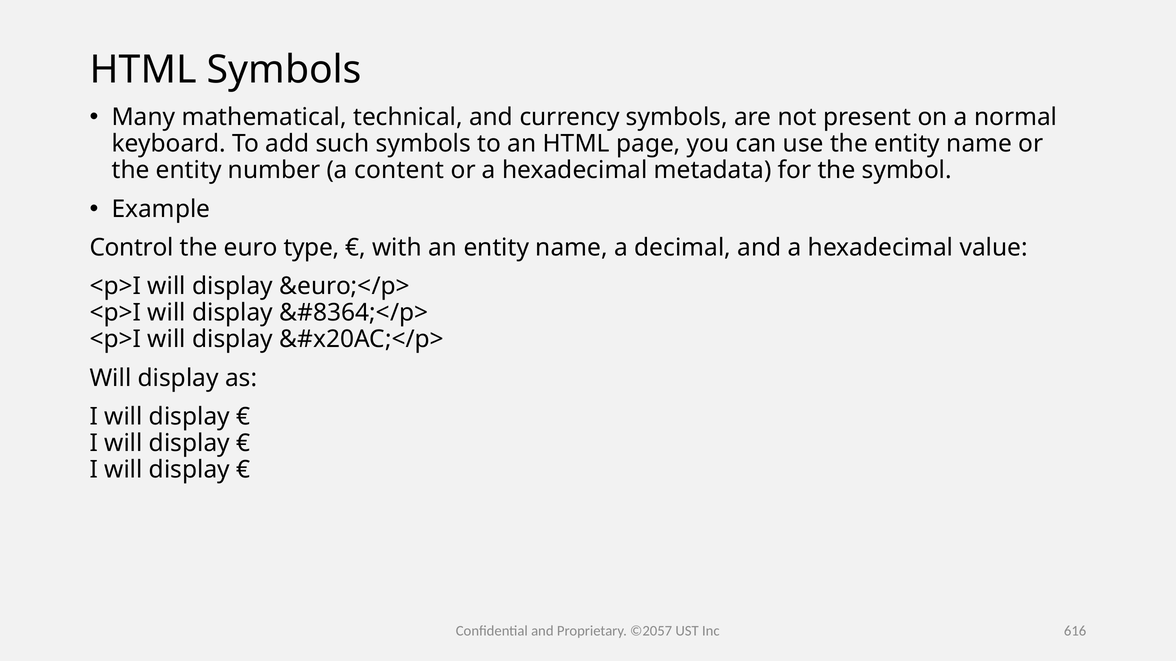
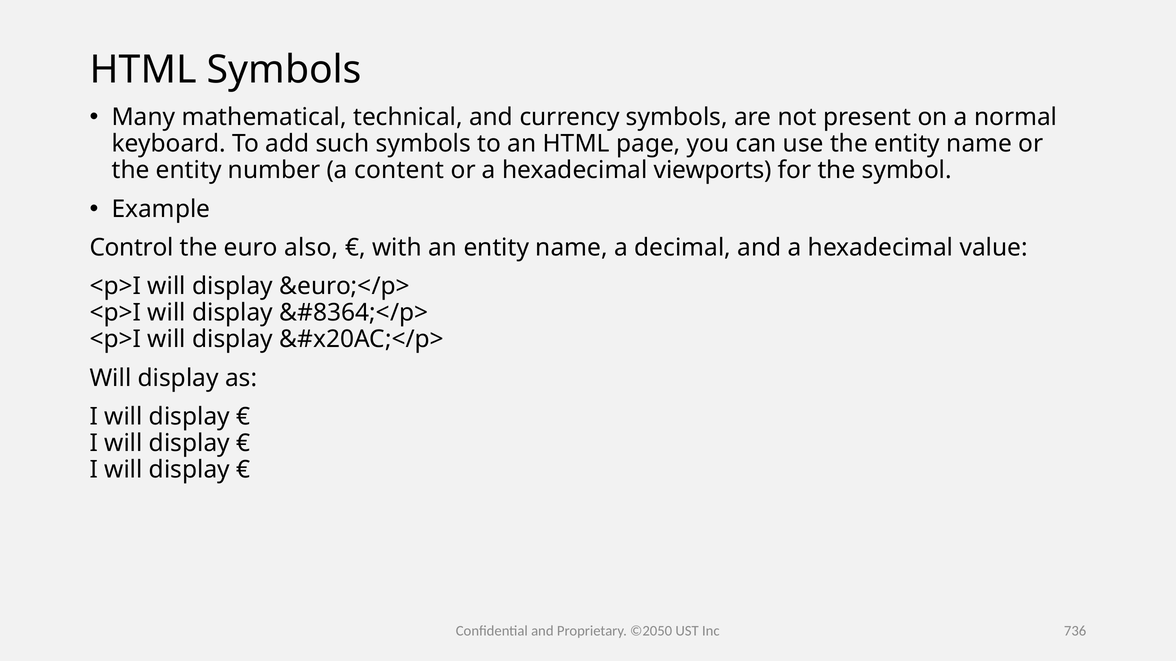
metadata: metadata -> viewports
type: type -> also
©2057: ©2057 -> ©2050
616: 616 -> 736
